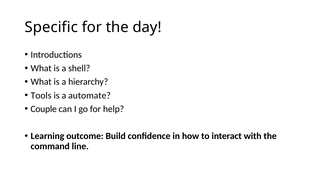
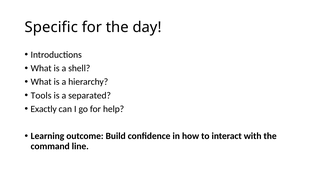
automate: automate -> separated
Couple: Couple -> Exactly
